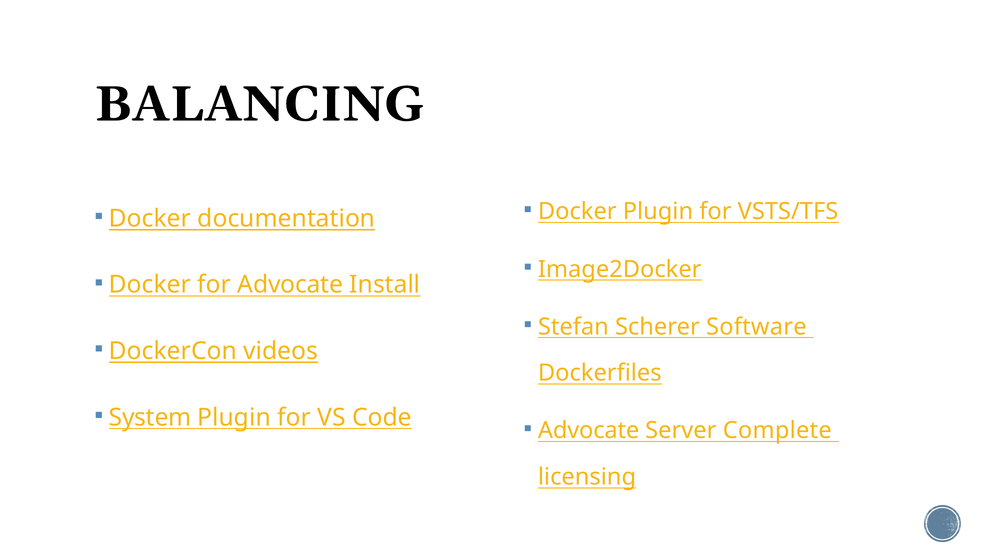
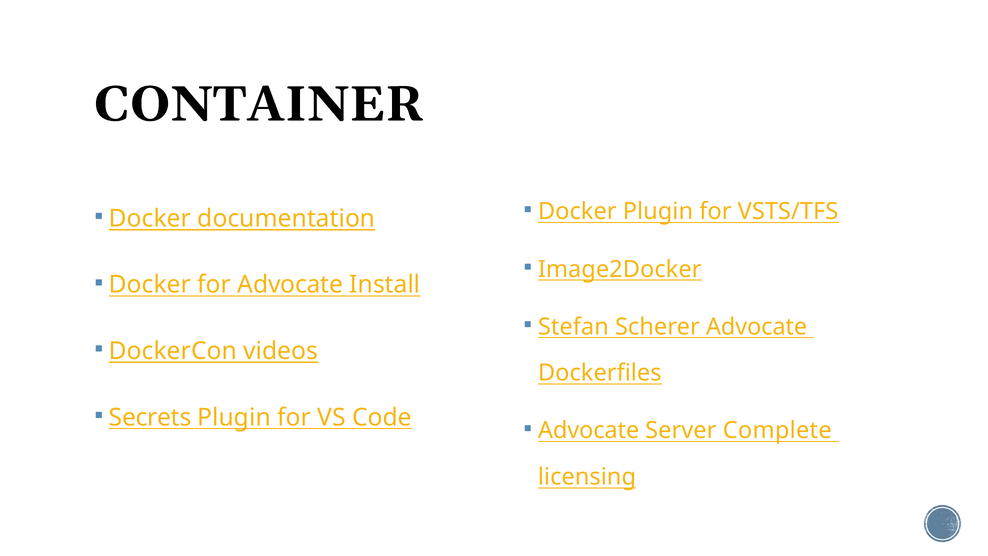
BALANCING: BALANCING -> CONTAINER
Scherer Software: Software -> Advocate
System: System -> Secrets
